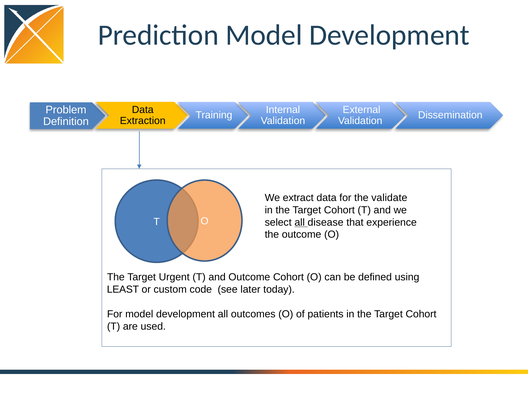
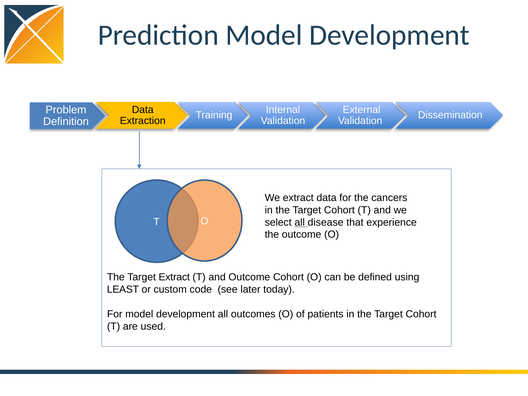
validate: validate -> cancers
Target Urgent: Urgent -> Extract
